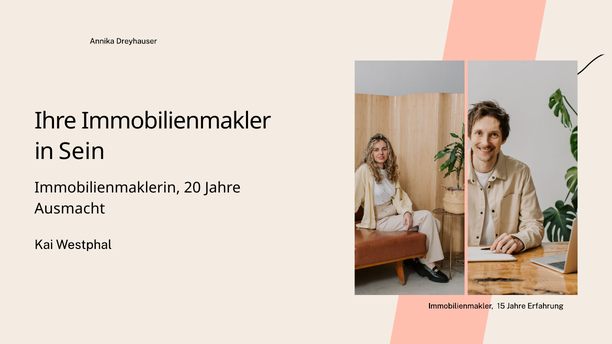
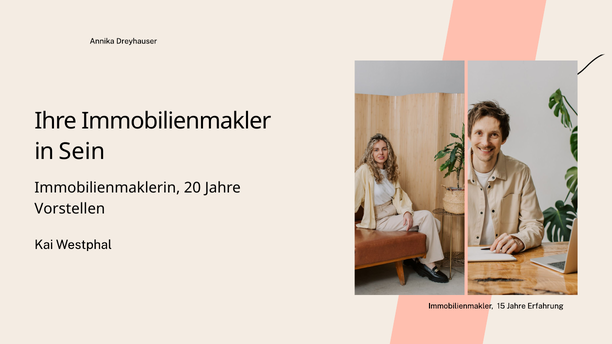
Ausmacht: Ausmacht -> Vorstellen
